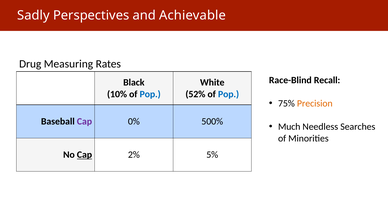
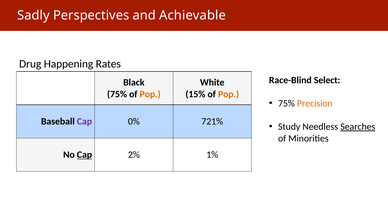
Measuring: Measuring -> Happening
Recall: Recall -> Select
10% at (117, 94): 10% -> 75%
Pop at (150, 94) colour: blue -> orange
52%: 52% -> 15%
Pop at (229, 94) colour: blue -> orange
500%: 500% -> 721%
Much: Much -> Study
Searches underline: none -> present
5%: 5% -> 1%
